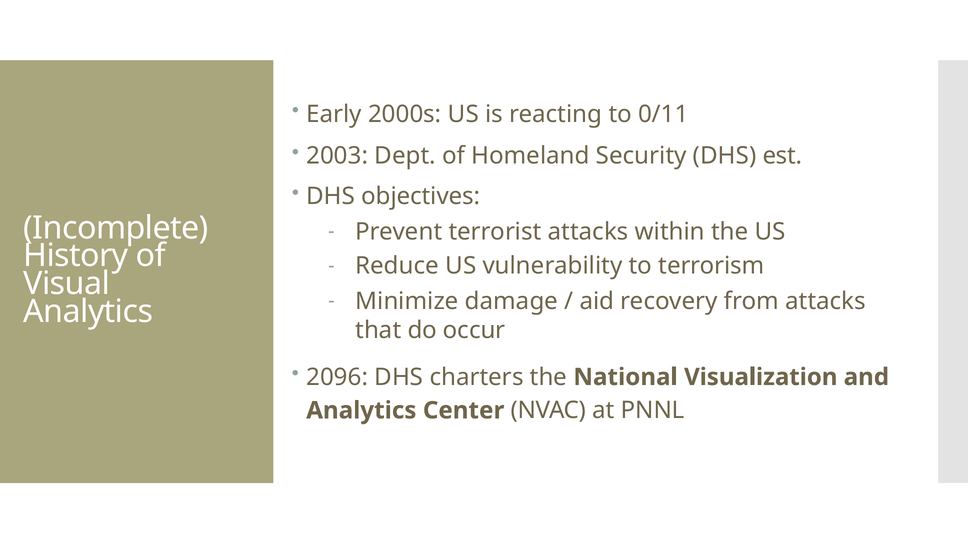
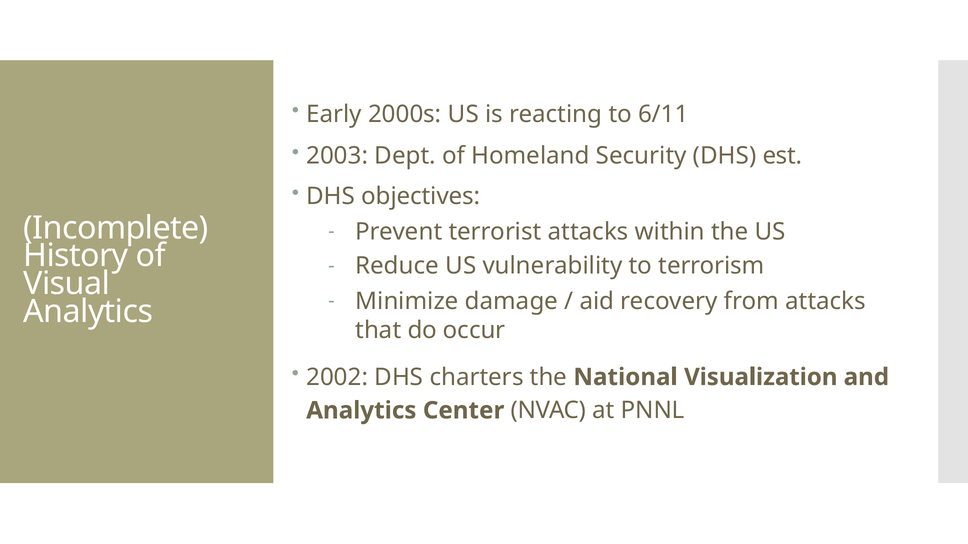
0/11: 0/11 -> 6/11
2096: 2096 -> 2002
